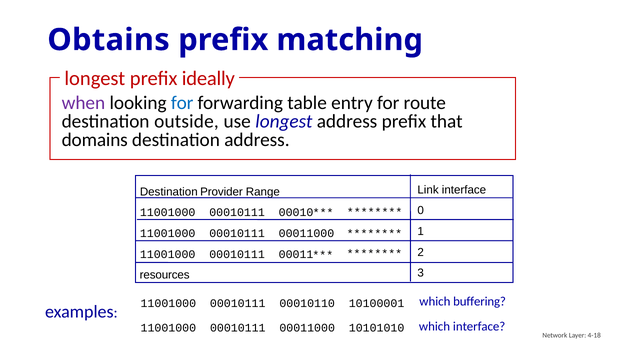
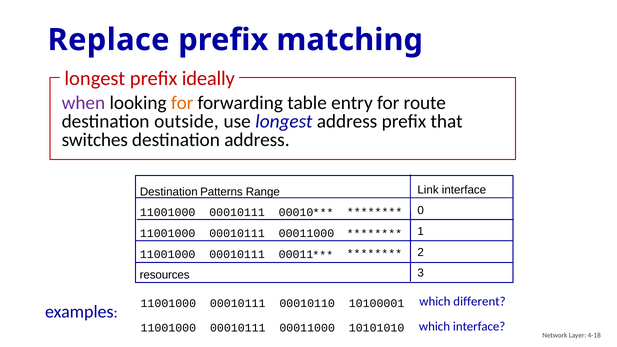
Obtains: Obtains -> Replace
for at (182, 103) colour: blue -> orange
domains: domains -> switches
Provider: Provider -> Patterns
buffering: buffering -> different
